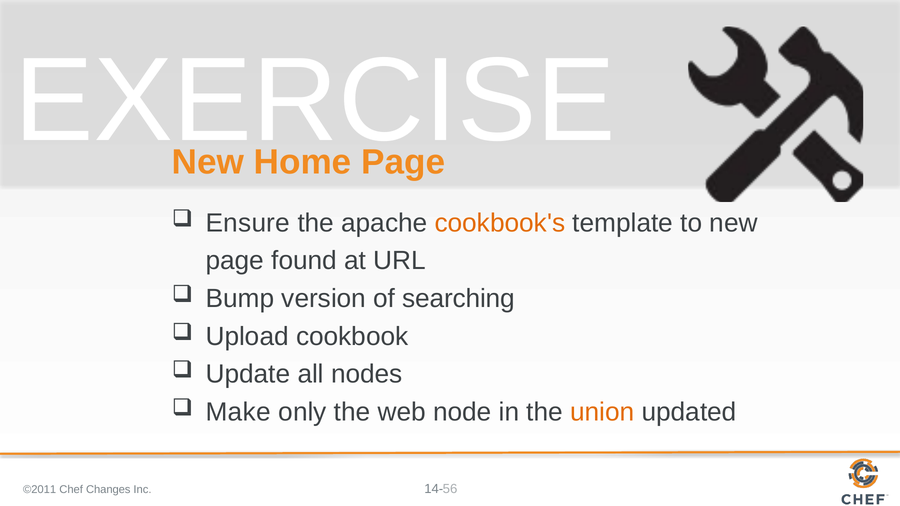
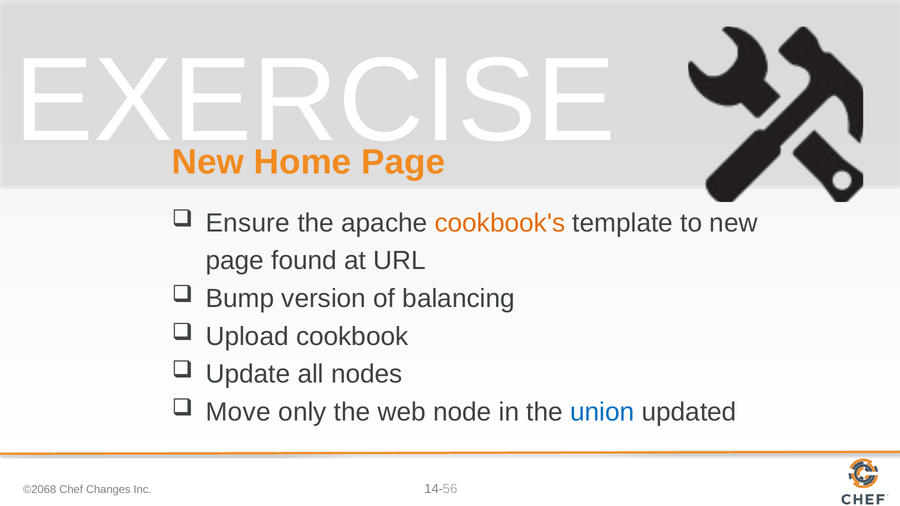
searching: searching -> balancing
Make: Make -> Move
union colour: orange -> blue
©2011: ©2011 -> ©2068
